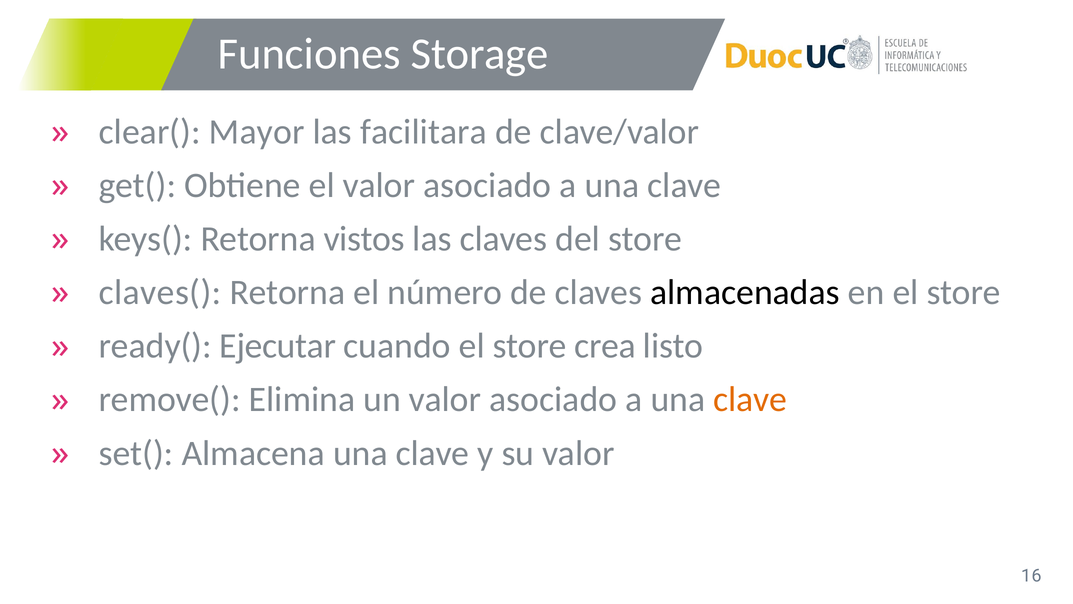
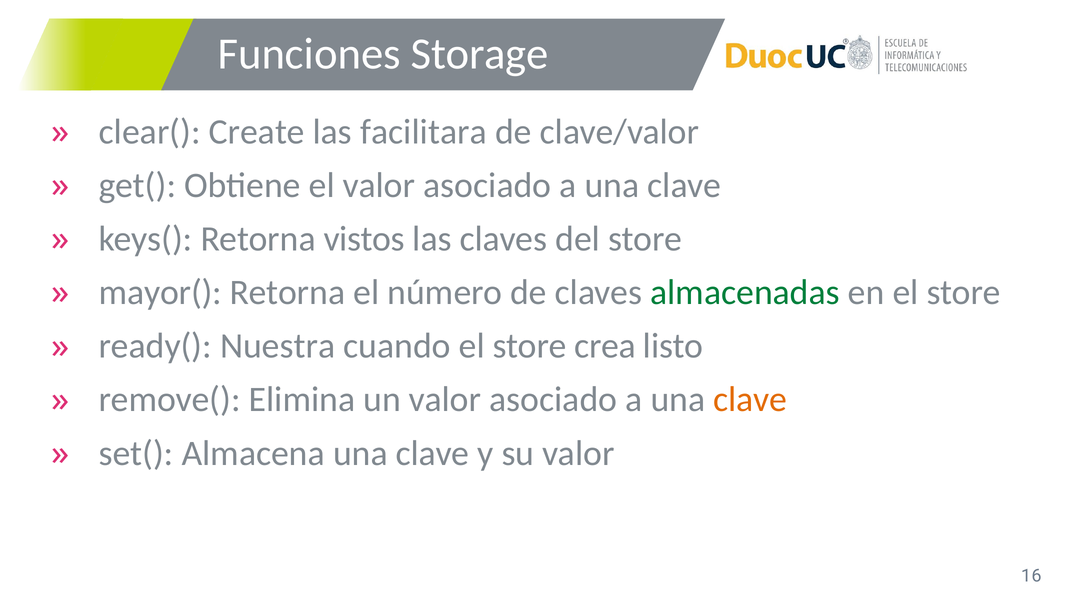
Mayor: Mayor -> Create
claves(: claves( -> mayor(
almacenadas colour: black -> green
Ejecutar: Ejecutar -> Nuestra
